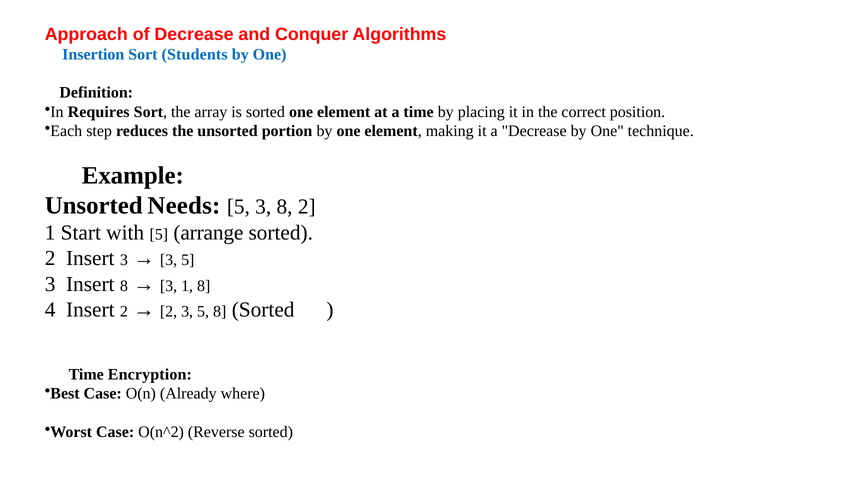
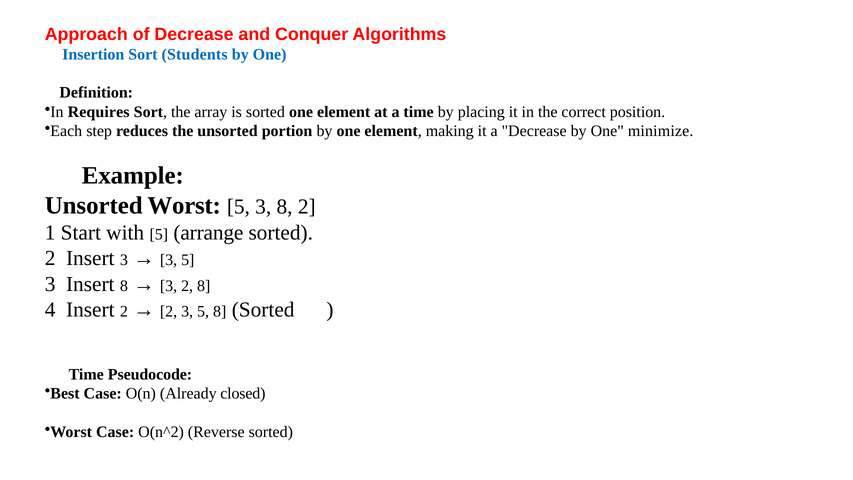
technique: technique -> minimize
Unsorted Needs: Needs -> Worst
3 1: 1 -> 2
Encryption: Encryption -> Pseudocode
where: where -> closed
